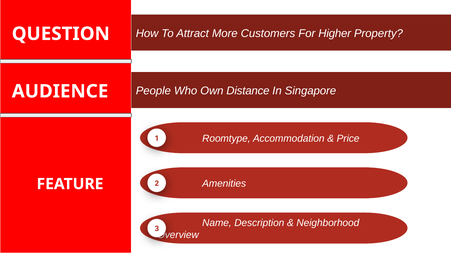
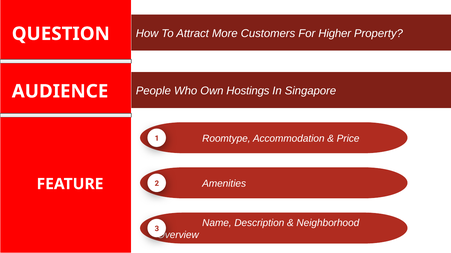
Distance: Distance -> Hostings
